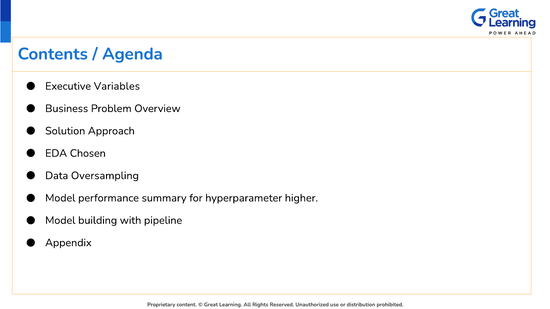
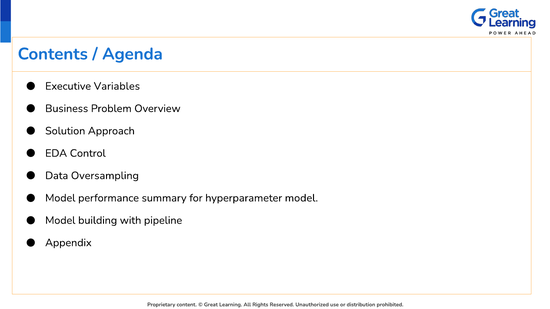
Chosen: Chosen -> Control
hyperparameter higher: higher -> model
